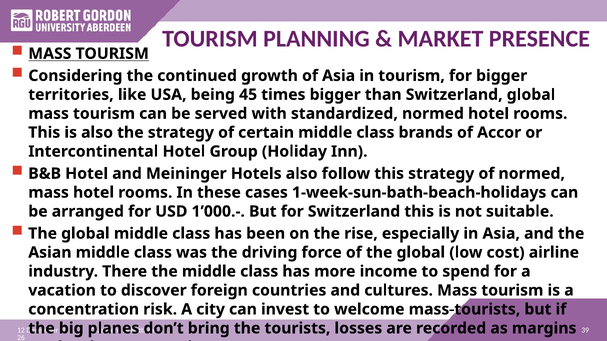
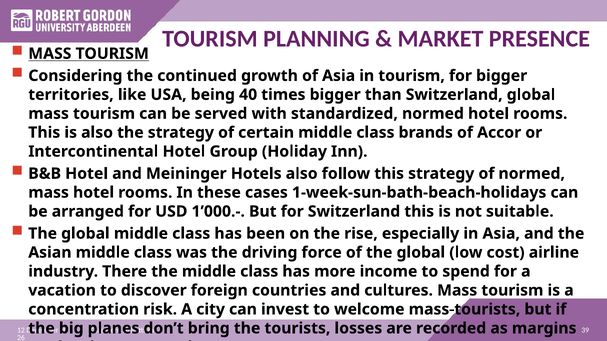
45: 45 -> 40
